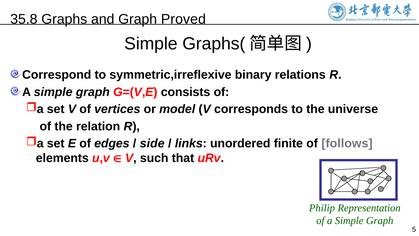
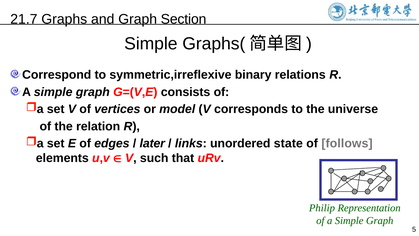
35.8: 35.8 -> 21.7
Proved: Proved -> Section
side: side -> later
finite: finite -> state
